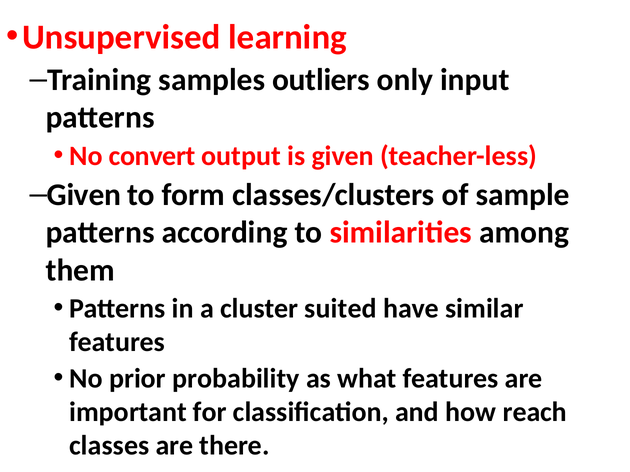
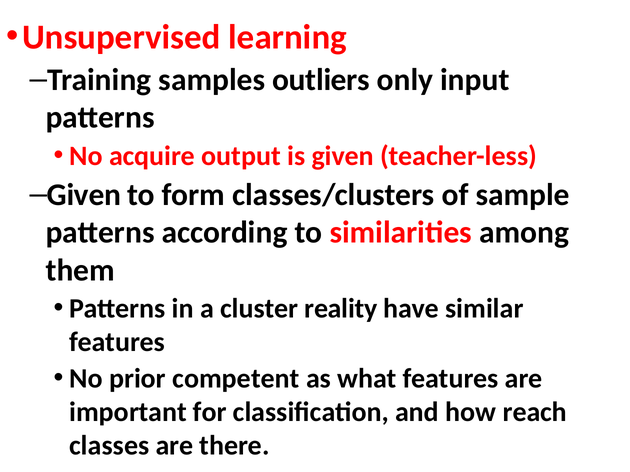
convert: convert -> acquire
suited: suited -> reality
probability: probability -> competent
